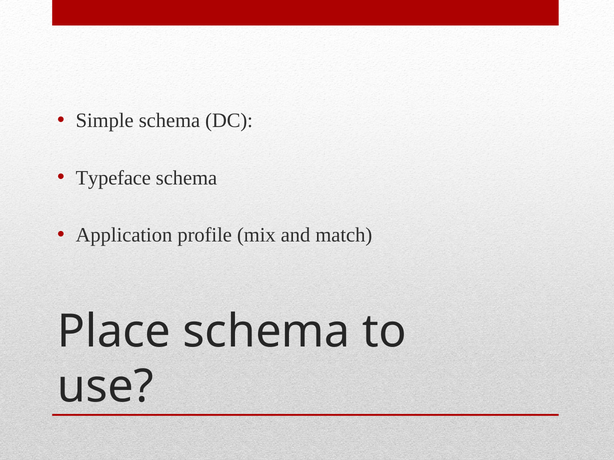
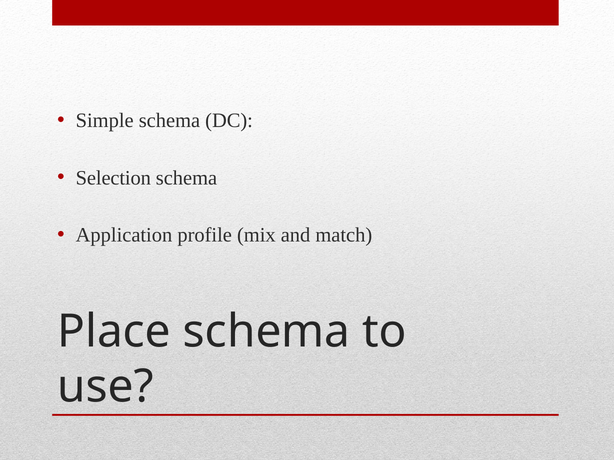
Typeface: Typeface -> Selection
